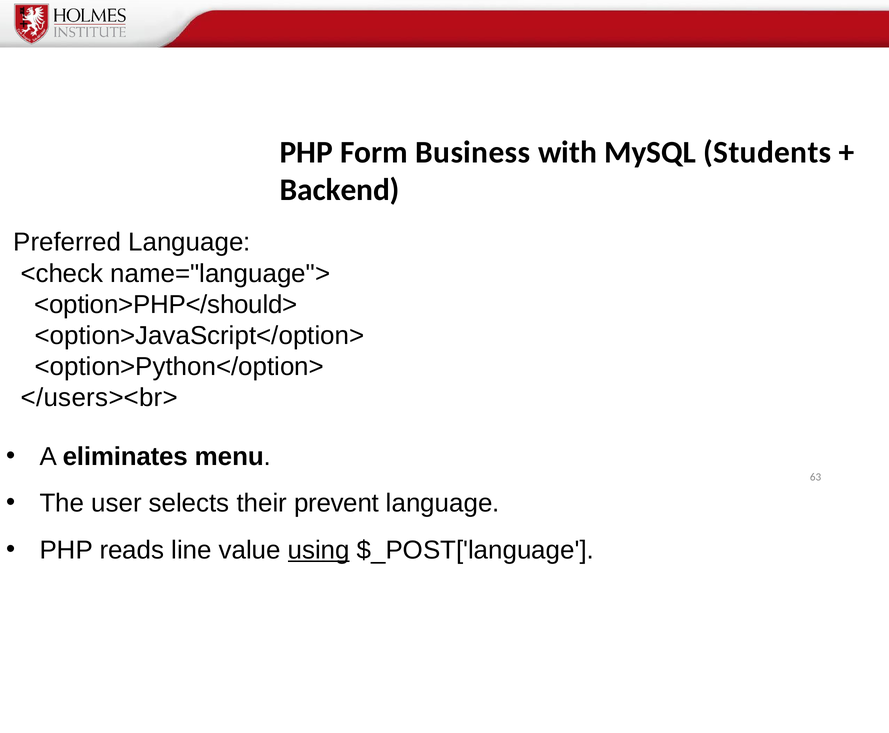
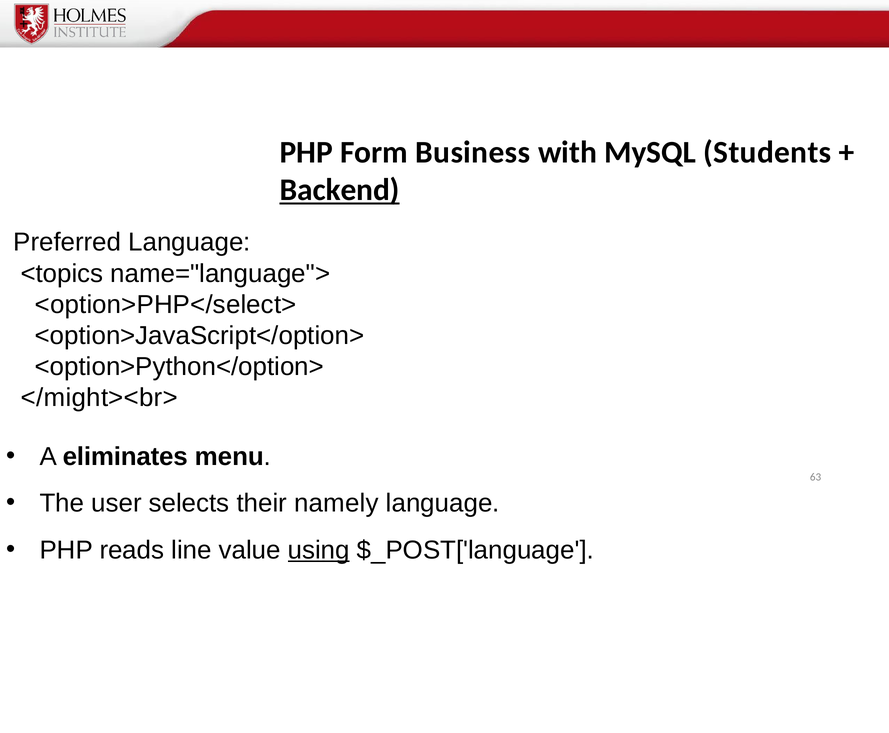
Backend underline: none -> present
<check: <check -> <topics
<option>PHP</should>: <option>PHP</should> -> <option>PHP</select>
</users><br>: </users><br> -> </might><br>
prevent: prevent -> namely
